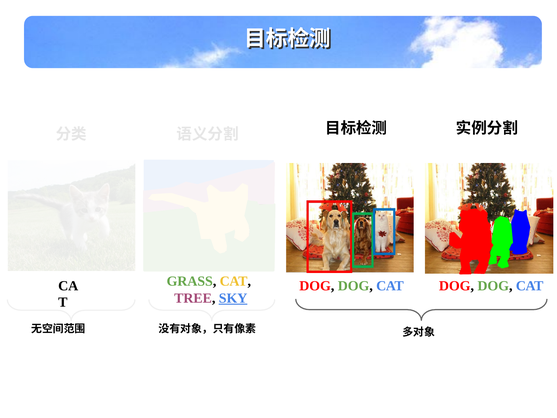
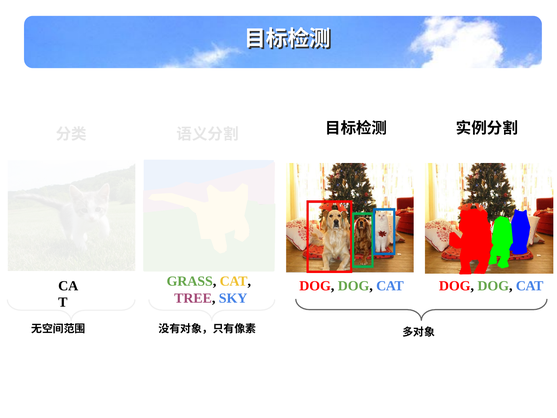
SKY underline: present -> none
